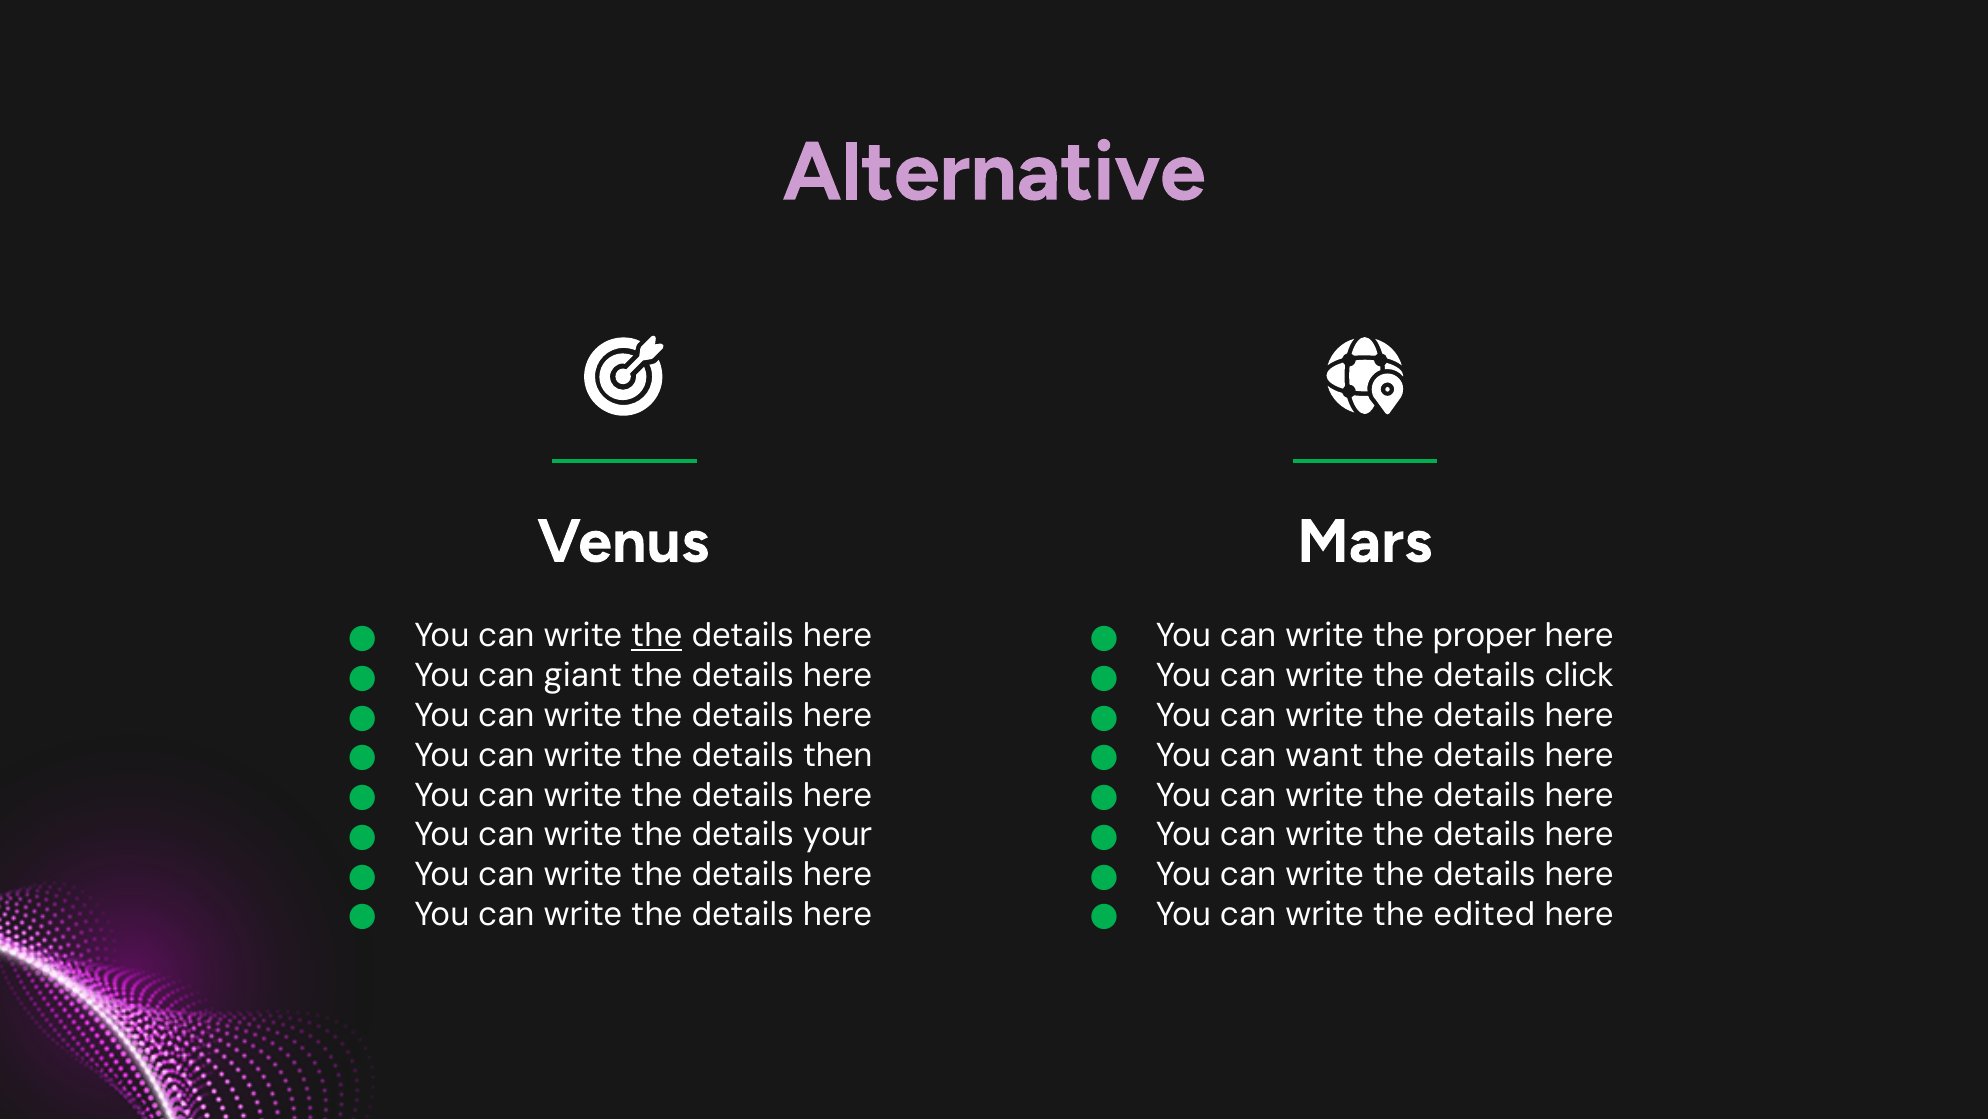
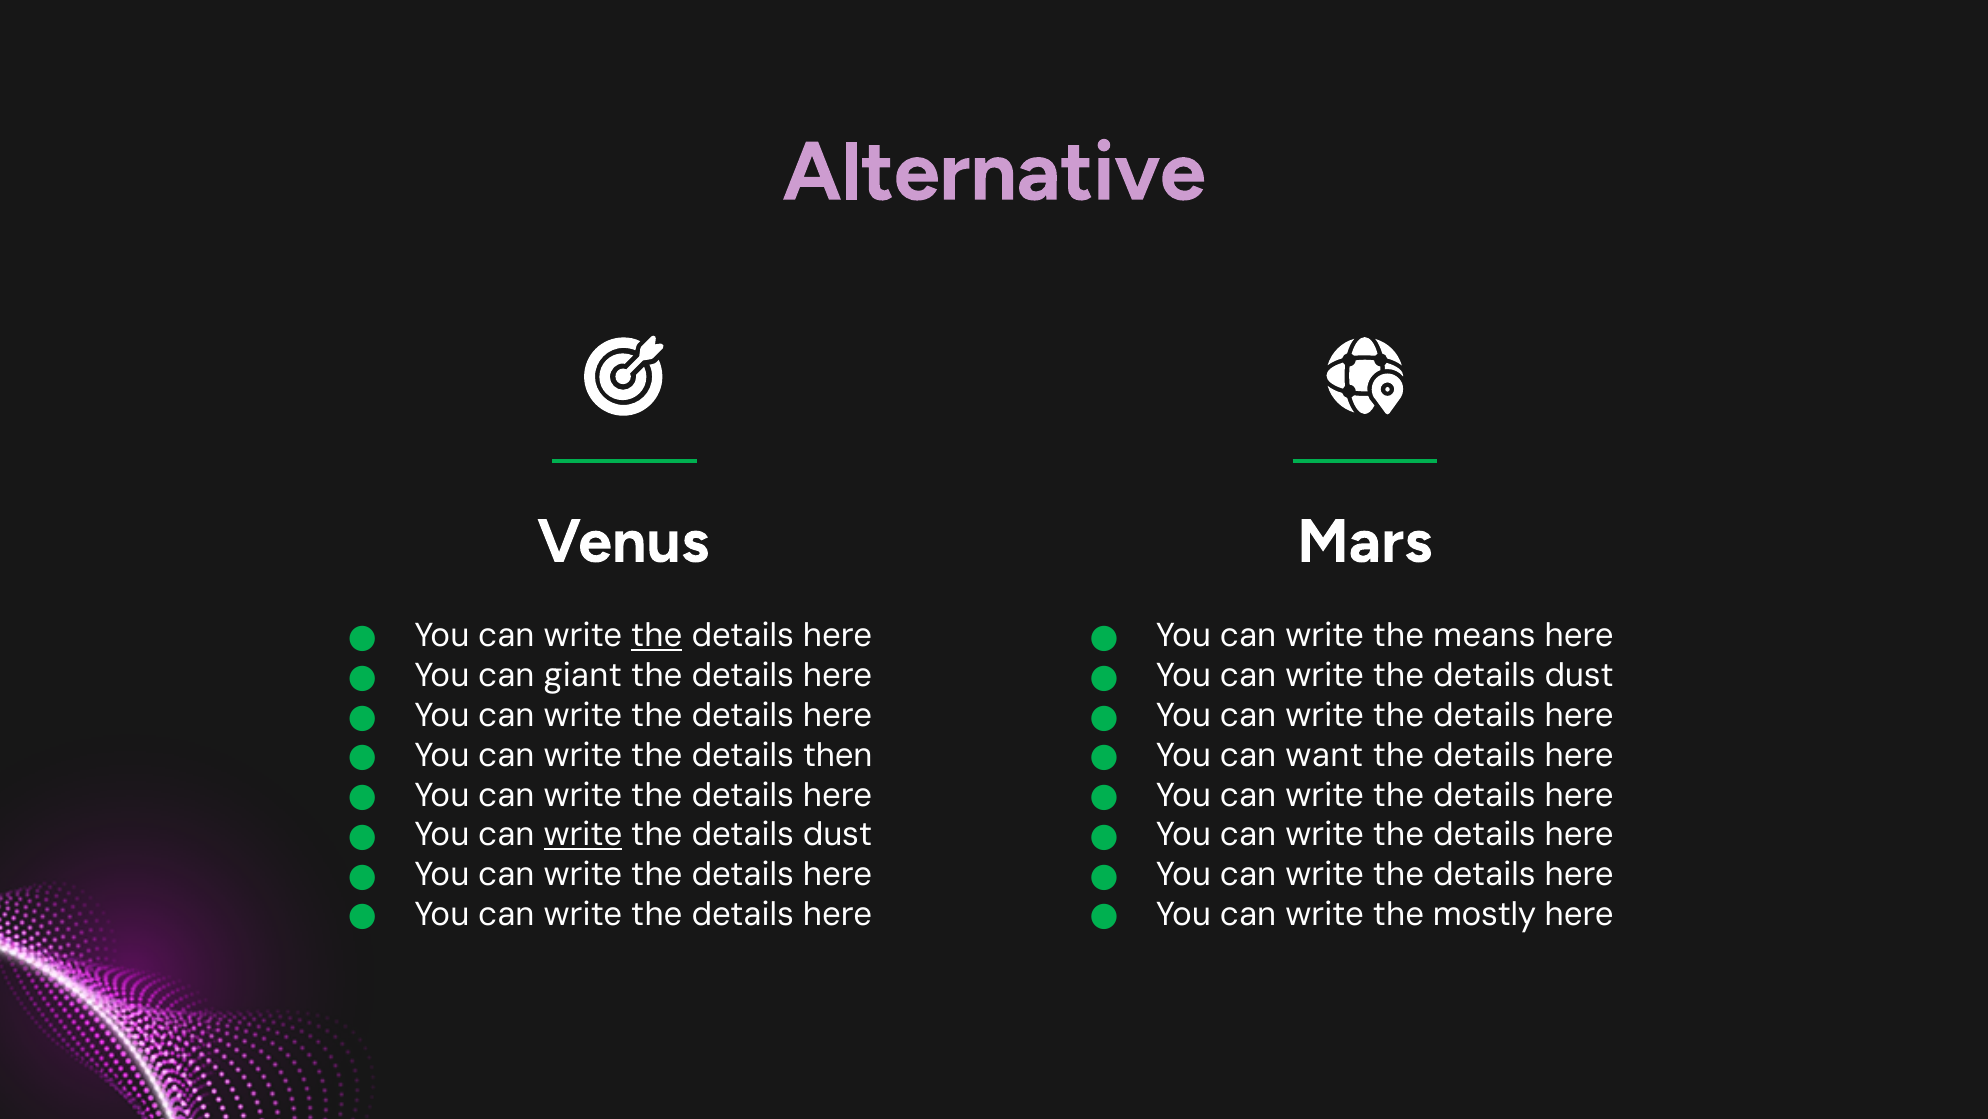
proper: proper -> means
click at (1579, 675): click -> dust
write at (583, 834) underline: none -> present
your at (838, 834): your -> dust
edited: edited -> mostly
